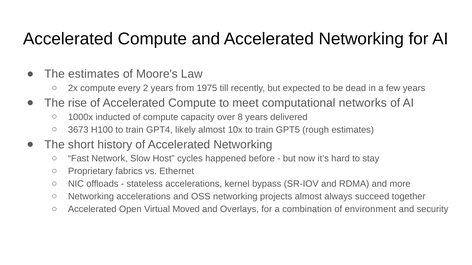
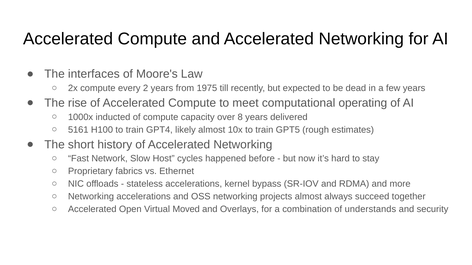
The estimates: estimates -> interfaces
networks: networks -> operating
3673: 3673 -> 5161
environment: environment -> understands
